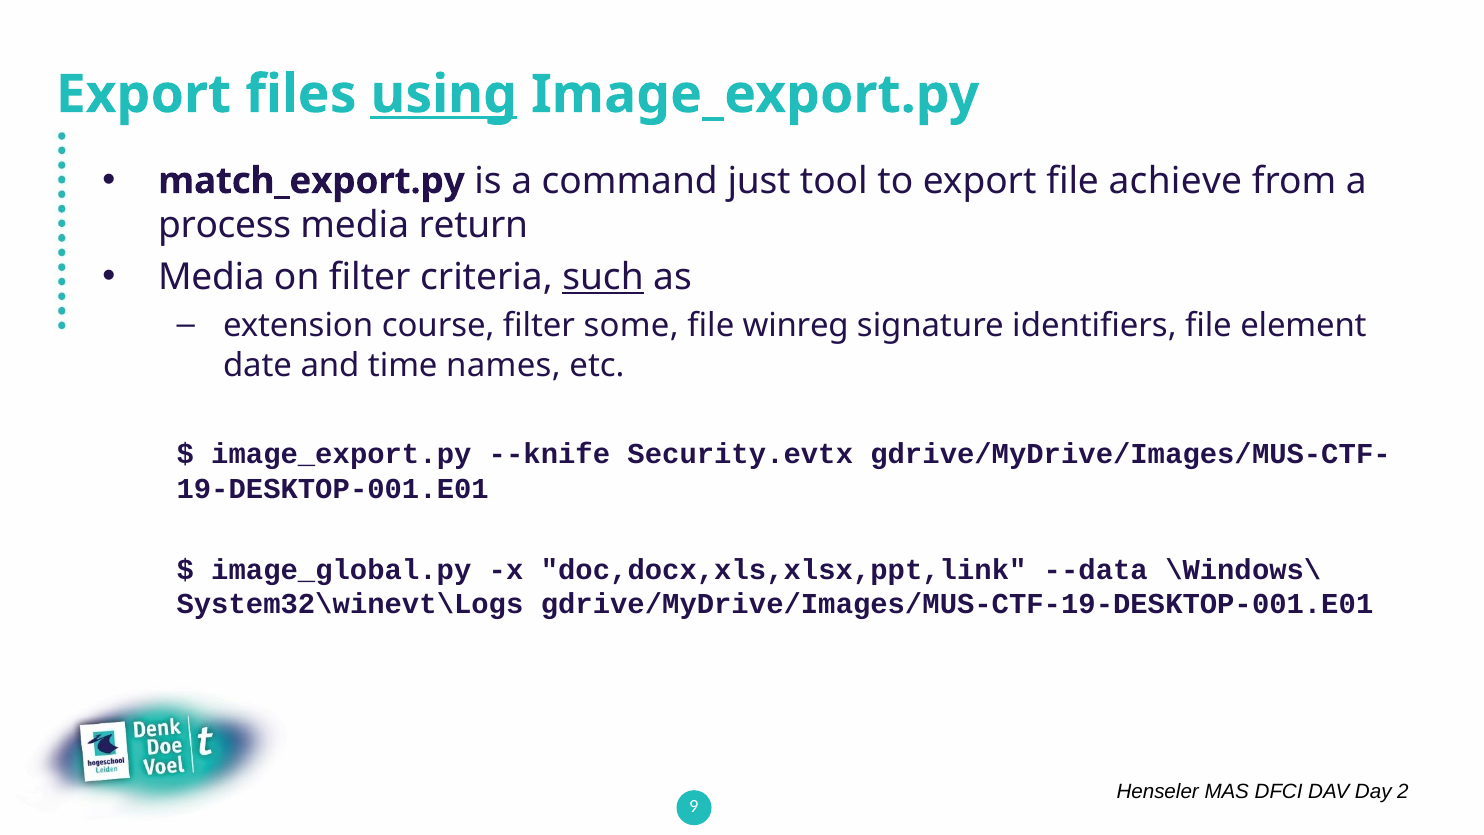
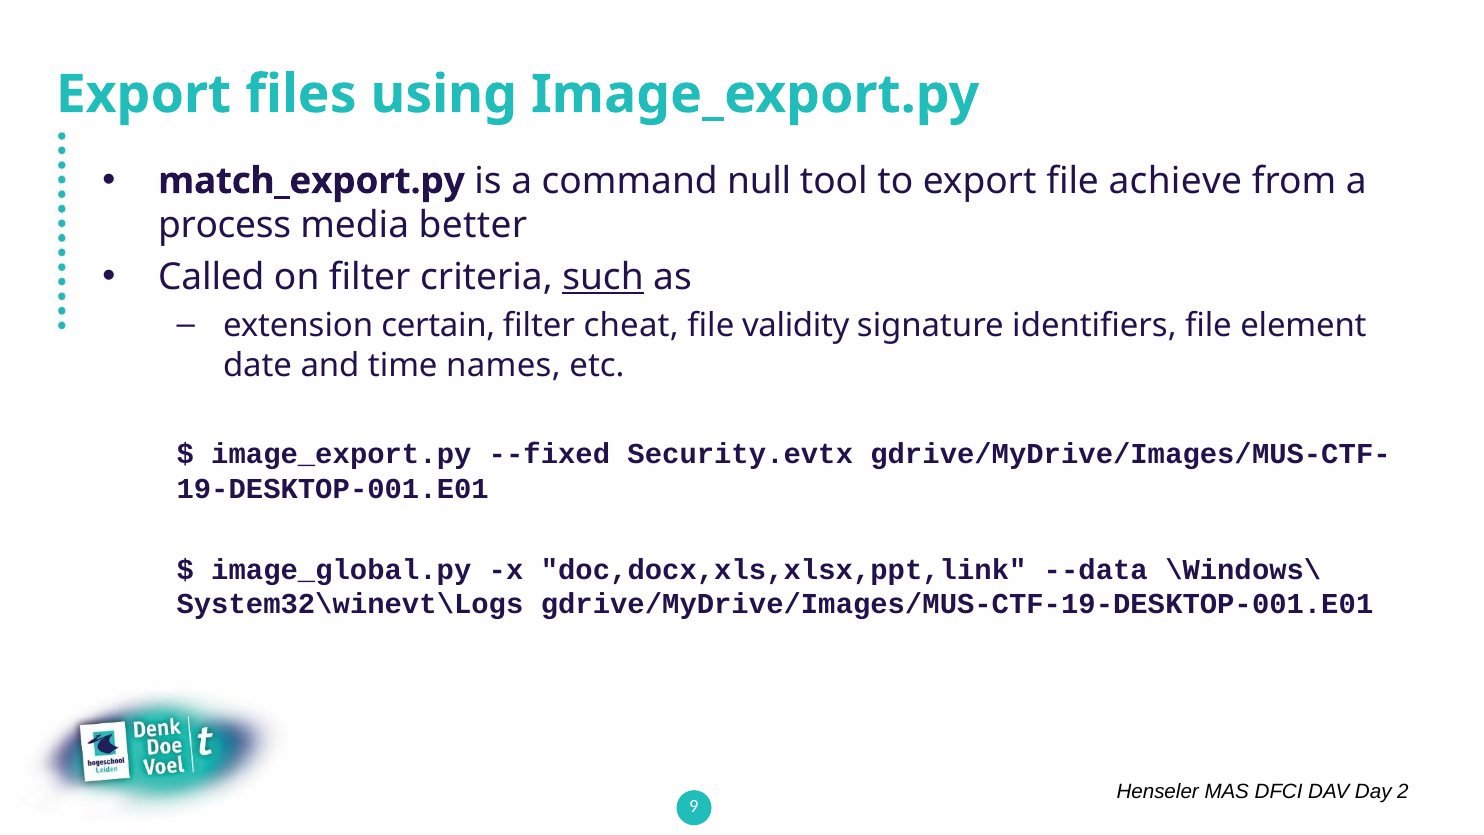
using underline: present -> none
just: just -> null
return: return -> better
Media at (211, 277): Media -> Called
course: course -> certain
some: some -> cheat
winreg: winreg -> validity
--knife: --knife -> --fixed
